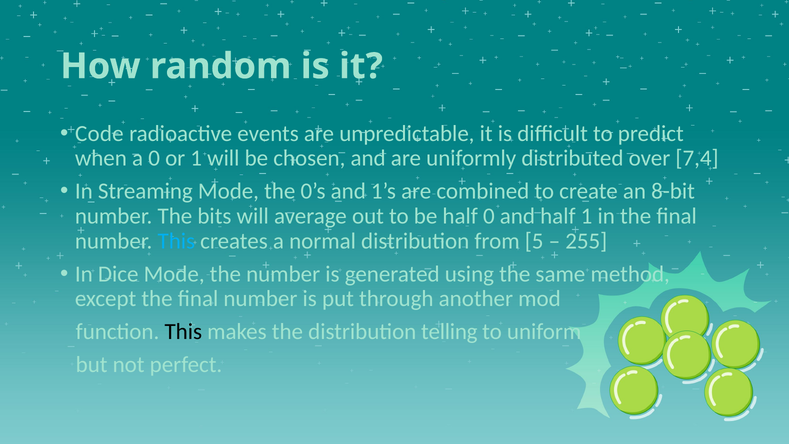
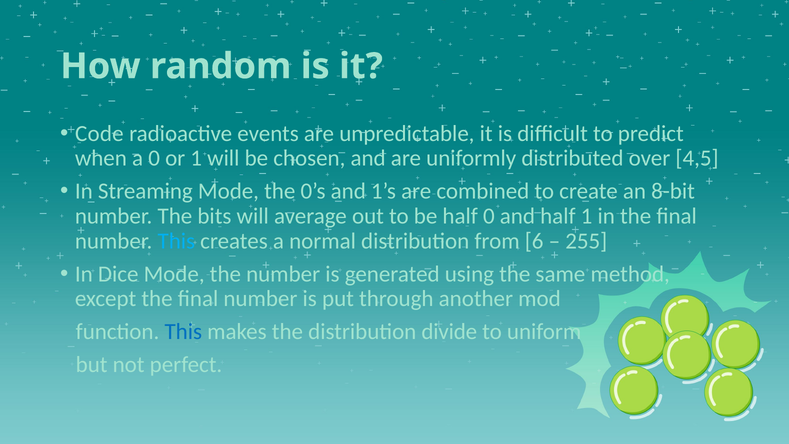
7,4: 7,4 -> 4,5
5: 5 -> 6
This at (183, 332) colour: black -> blue
telling: telling -> divide
